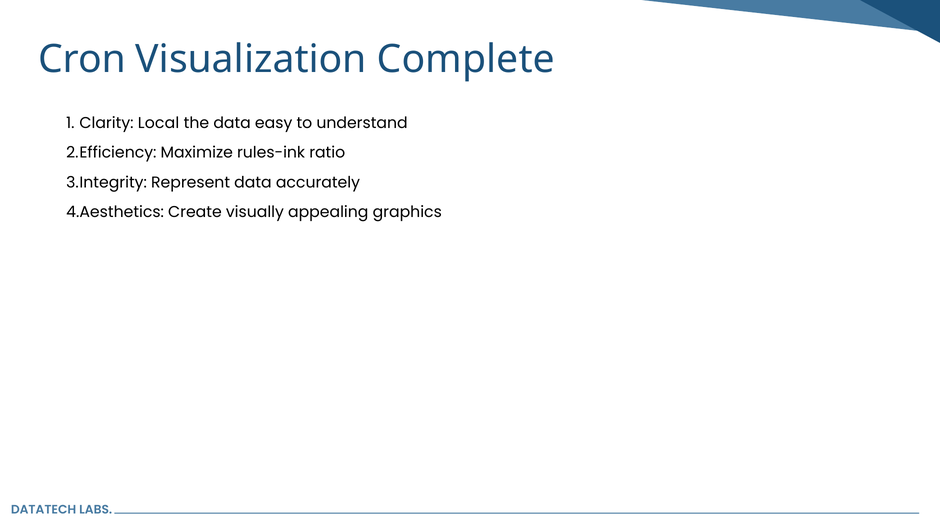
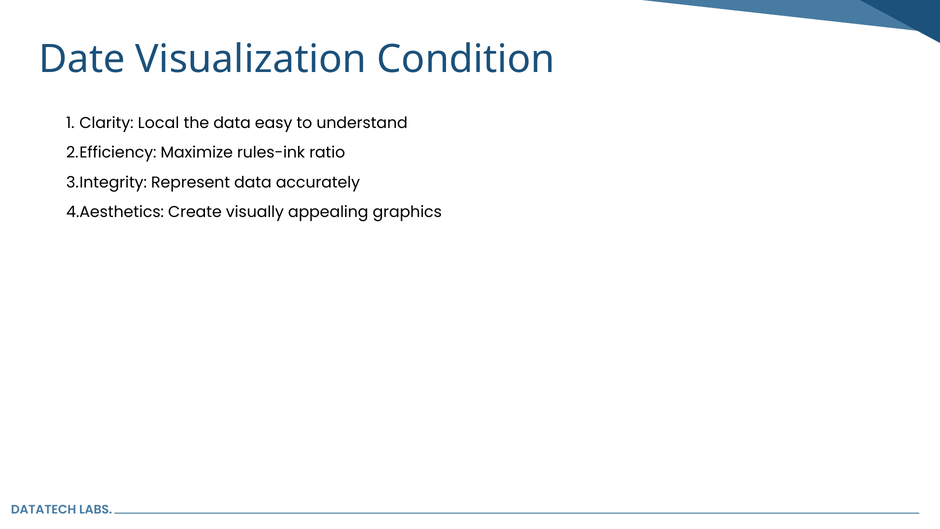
Cron: Cron -> Date
Complete: Complete -> Condition
